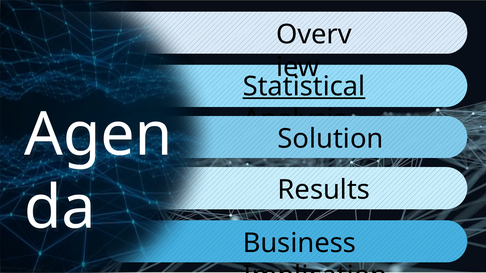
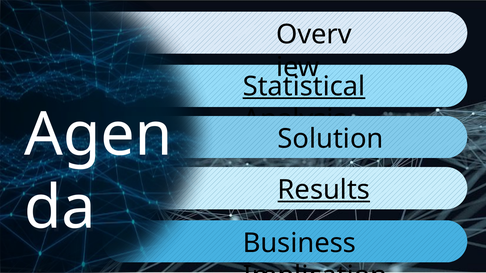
Results underline: none -> present
